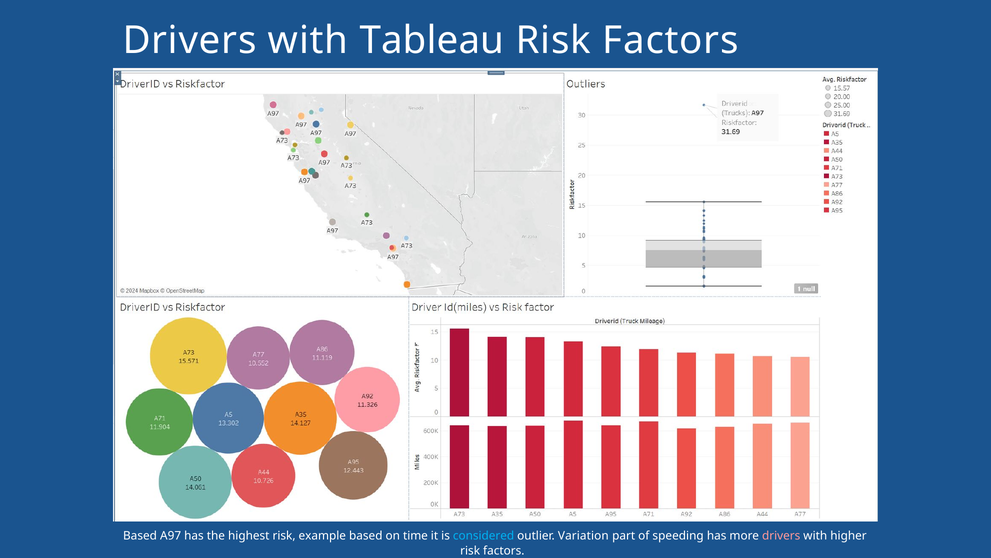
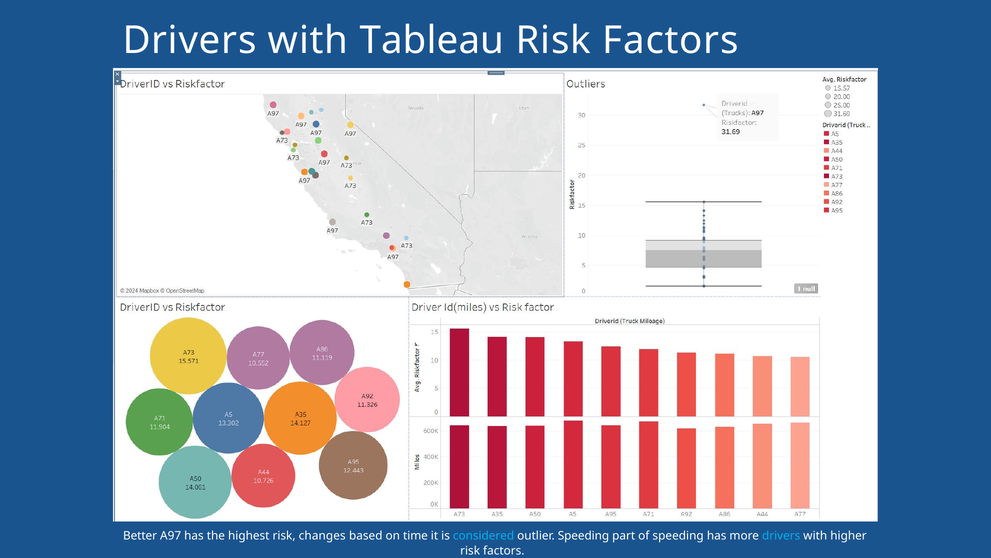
Based at (140, 535): Based -> Better
example: example -> changes
outlier Variation: Variation -> Speeding
drivers at (781, 535) colour: pink -> light blue
